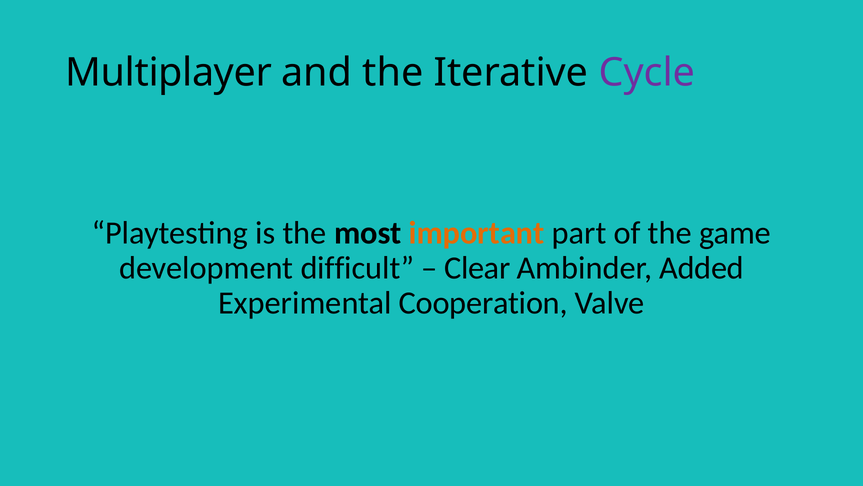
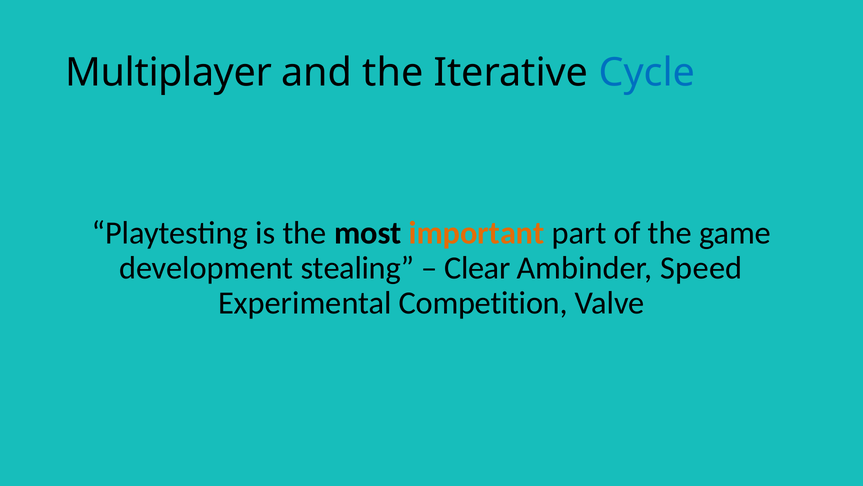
Cycle colour: purple -> blue
difficult: difficult -> stealing
Added: Added -> Speed
Cooperation: Cooperation -> Competition
